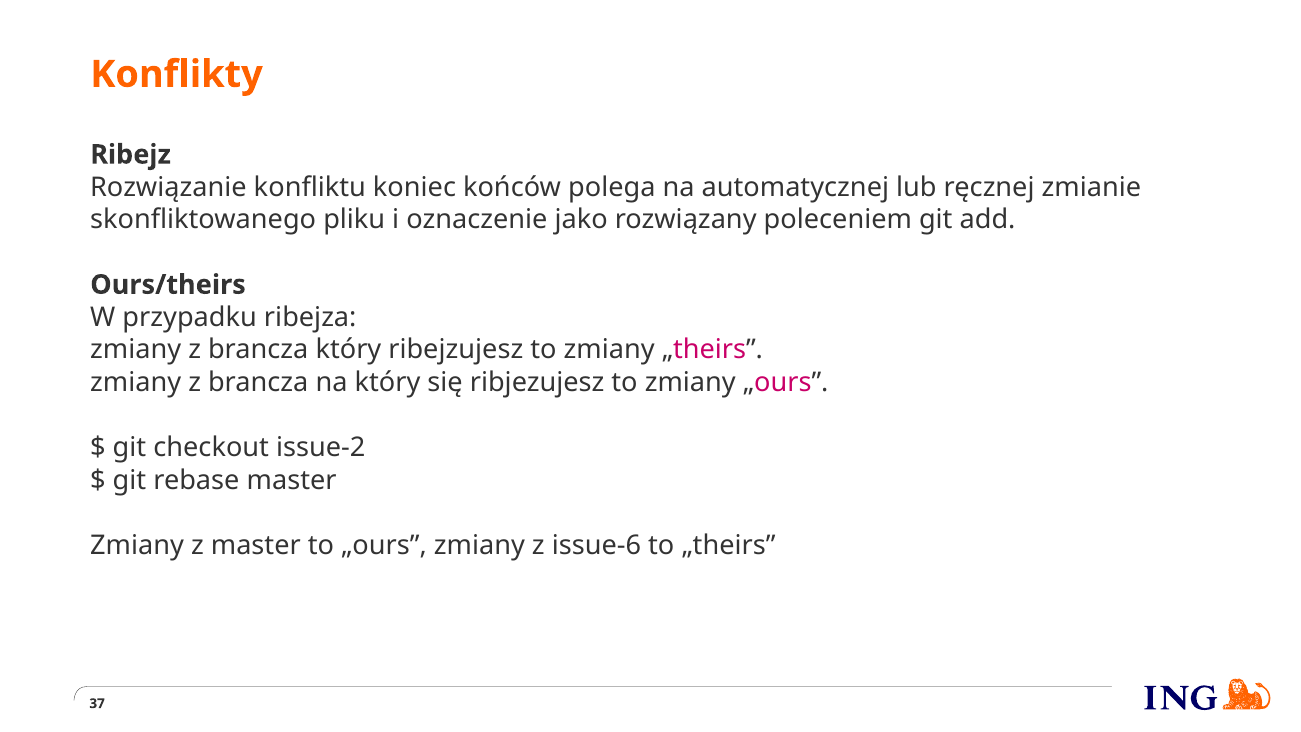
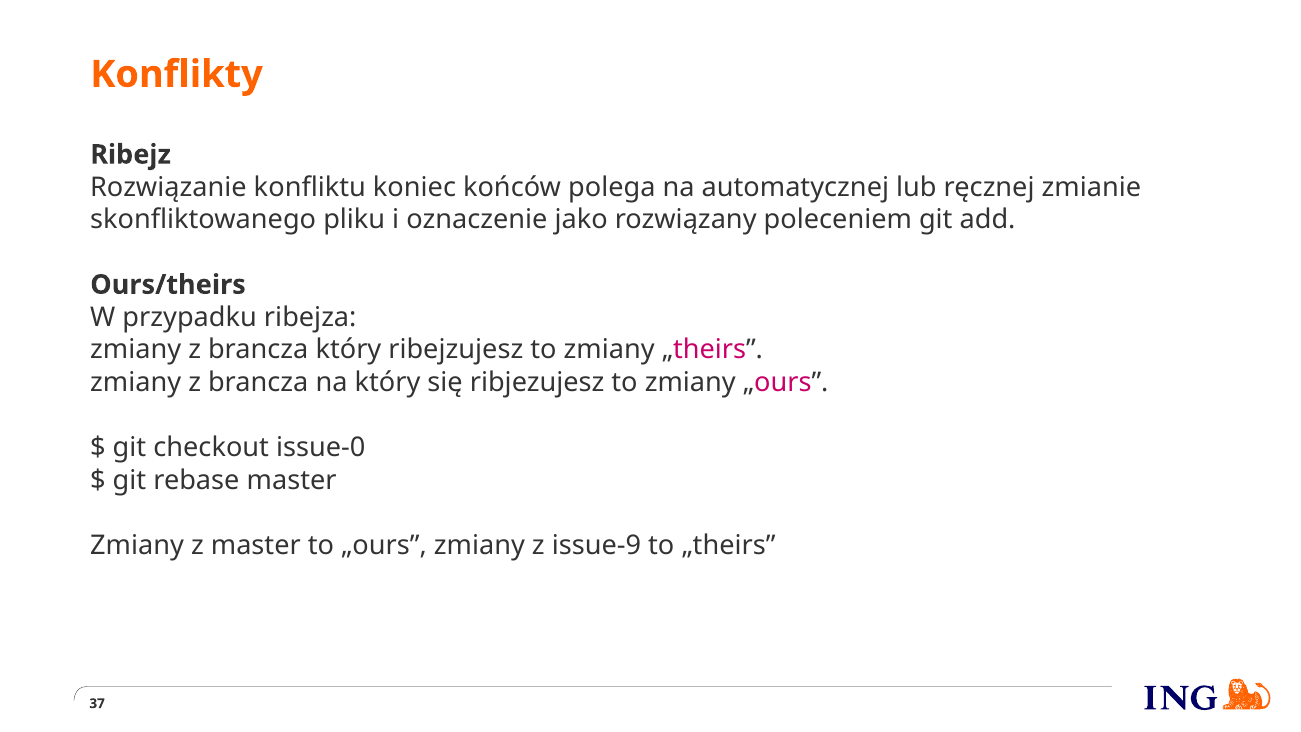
issue-2: issue-2 -> issue-0
issue-6: issue-6 -> issue-9
